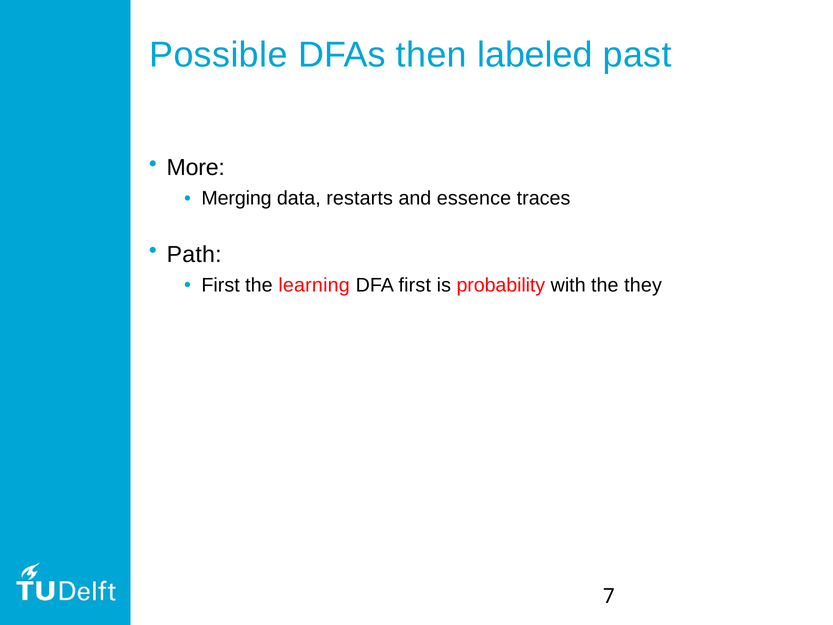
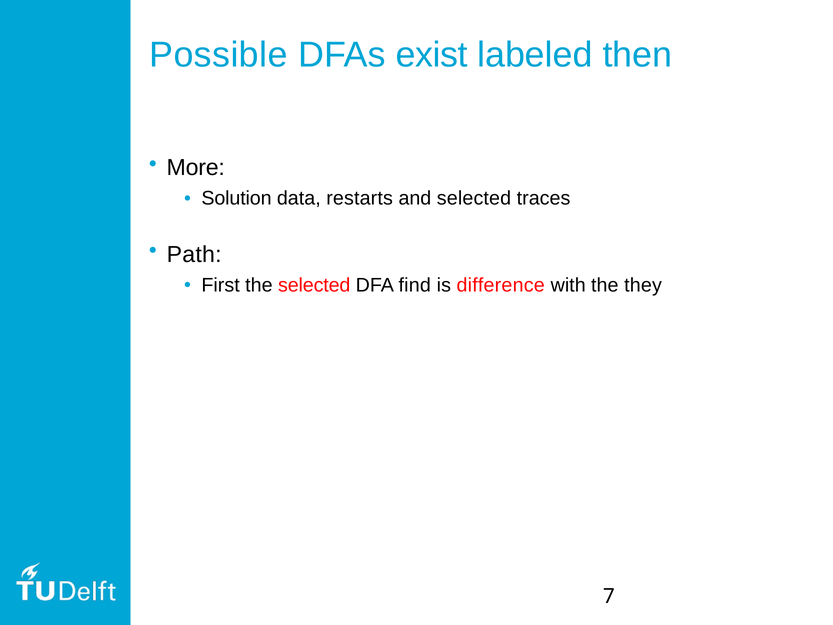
then: then -> exist
past: past -> then
Merging: Merging -> Solution
and essence: essence -> selected
the learning: learning -> selected
DFA first: first -> find
probability: probability -> difference
